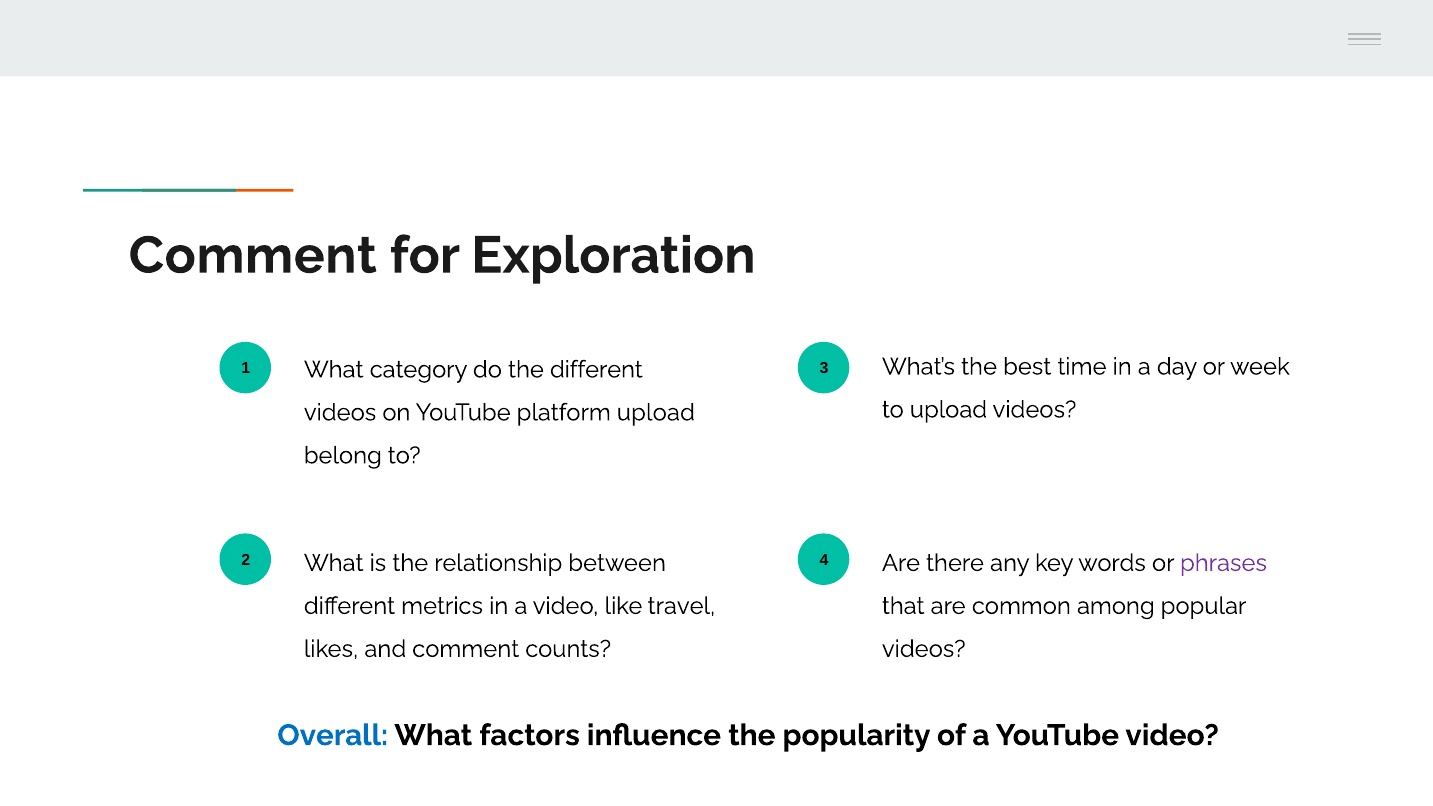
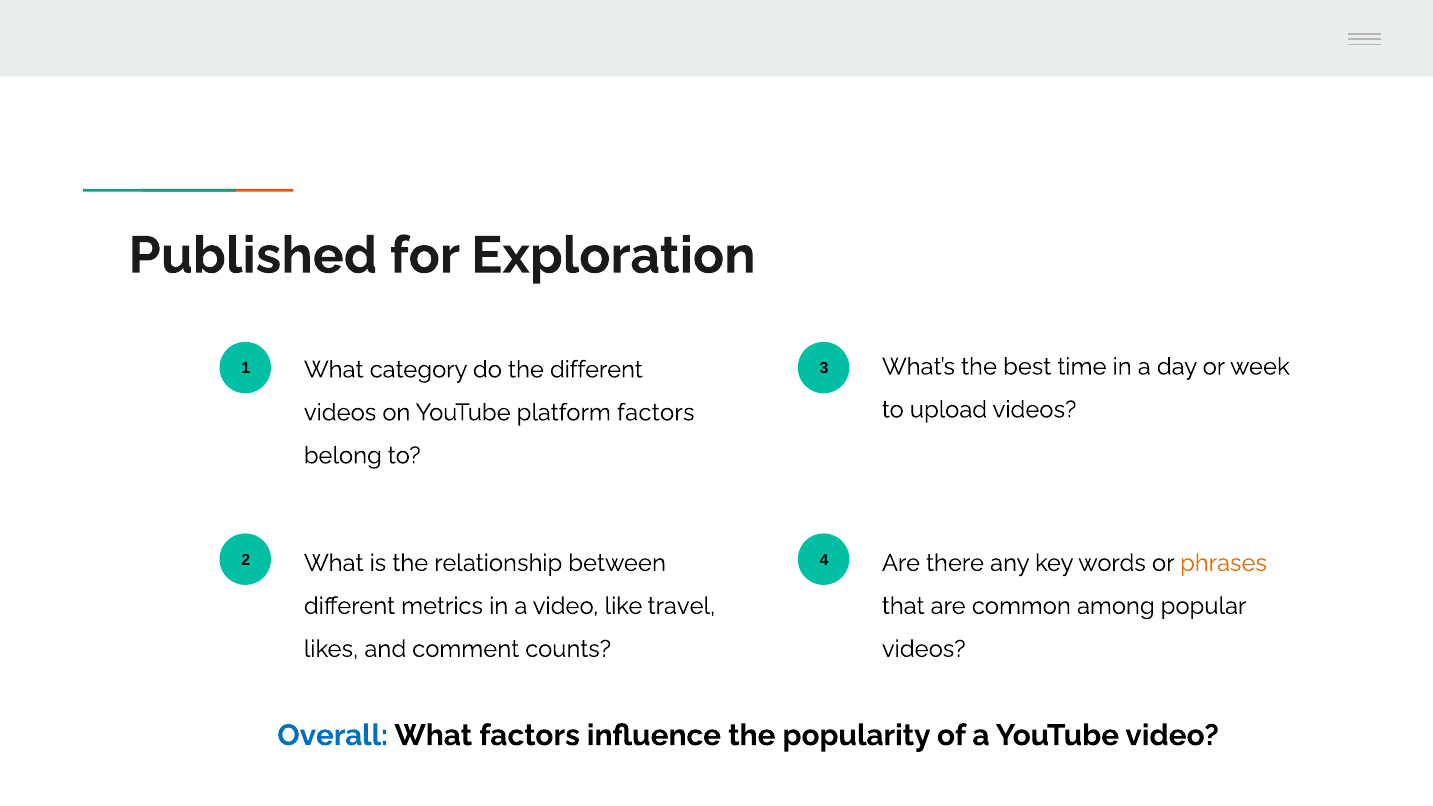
Comment at (253, 256): Comment -> Published
platform upload: upload -> factors
phrases colour: purple -> orange
